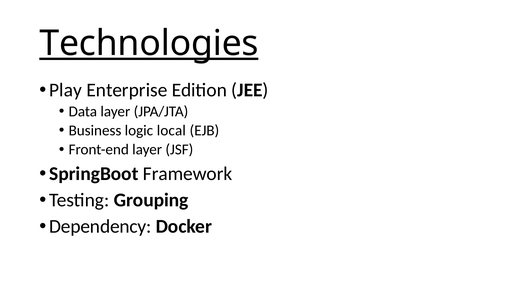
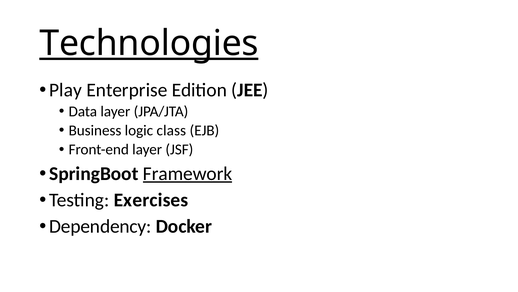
local: local -> class
Framework underline: none -> present
Grouping: Grouping -> Exercises
